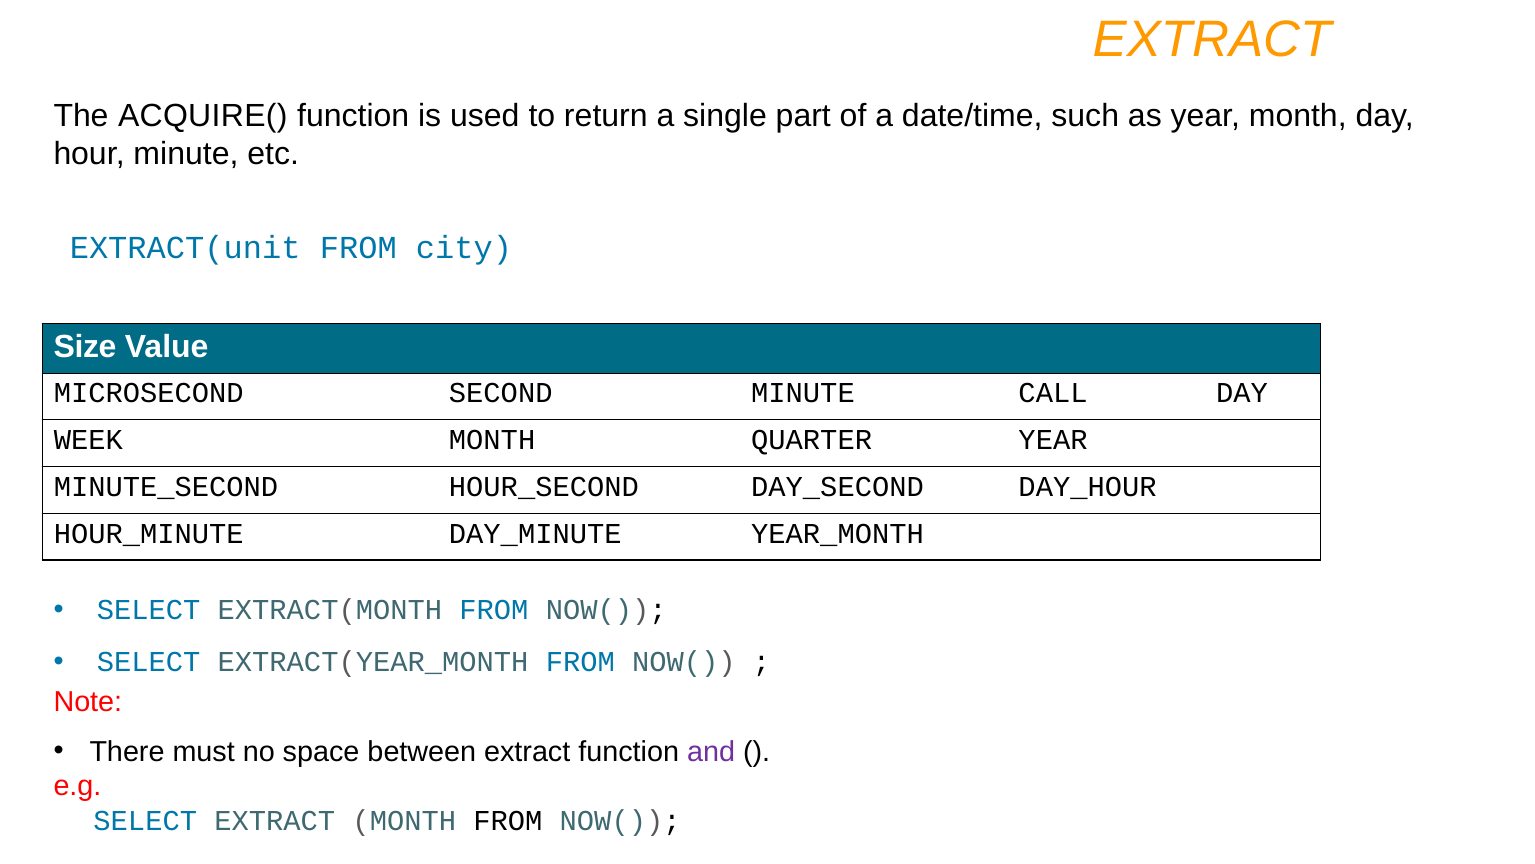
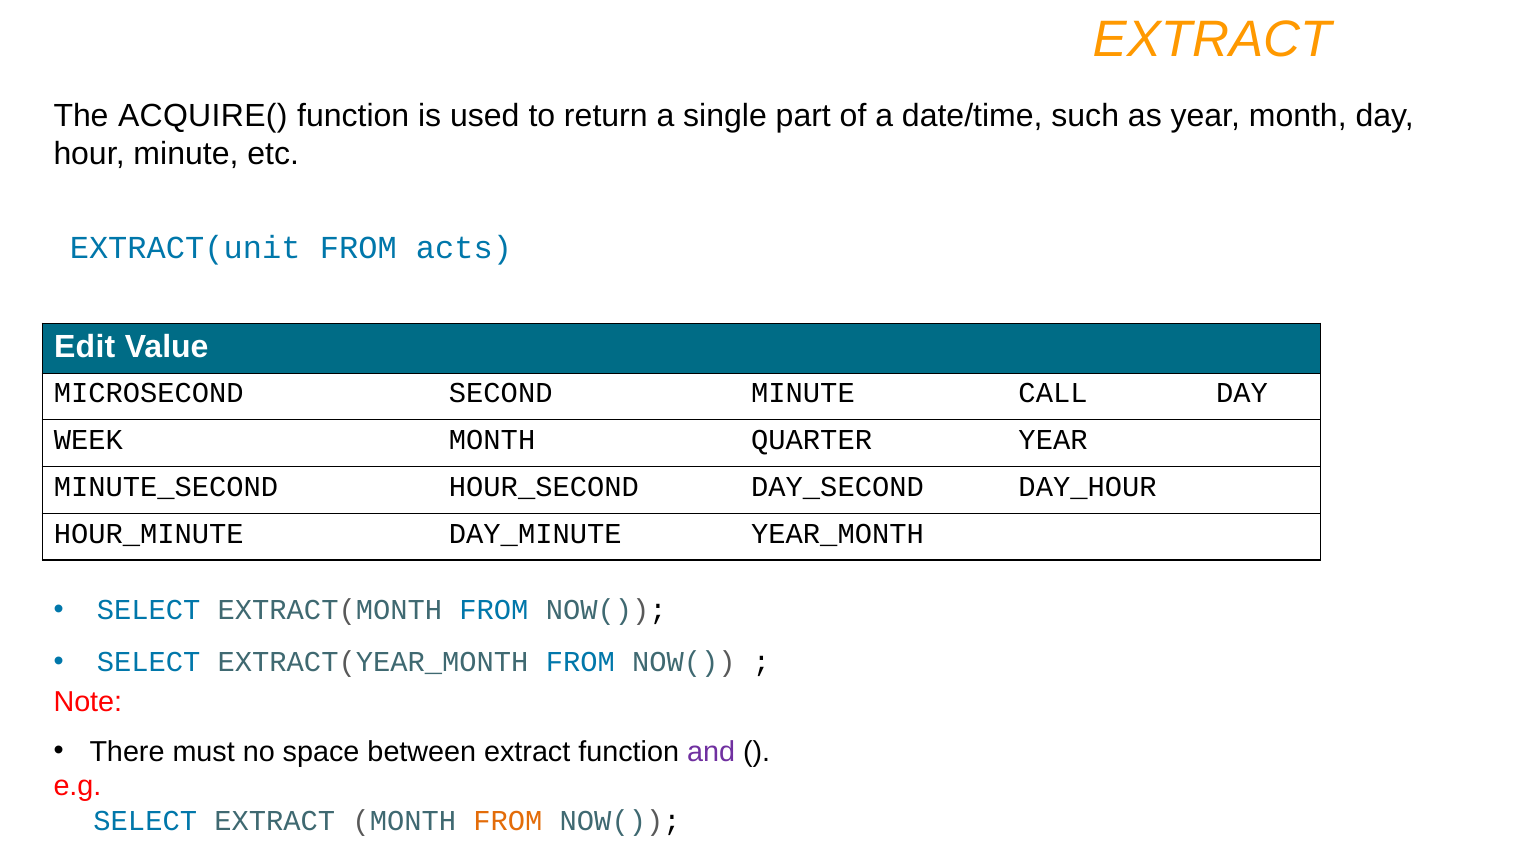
city: city -> acts
Size: Size -> Edit
FROM at (508, 820) colour: black -> orange
